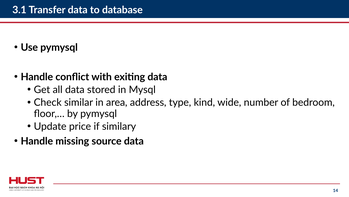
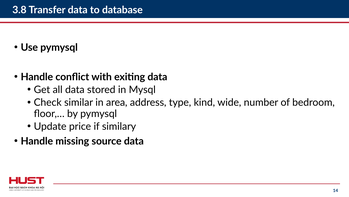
3.1: 3.1 -> 3.8
